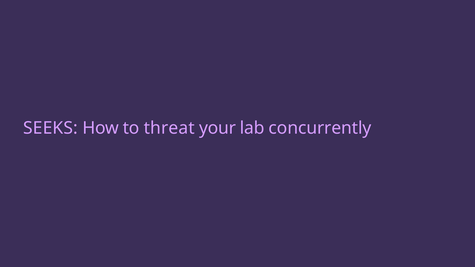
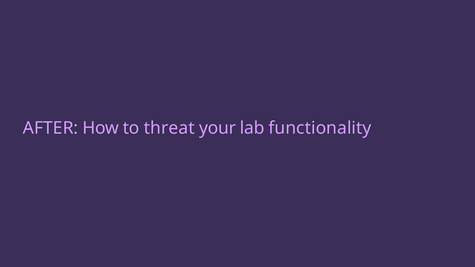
SEEKS: SEEKS -> AFTER
concurrently: concurrently -> functionality
